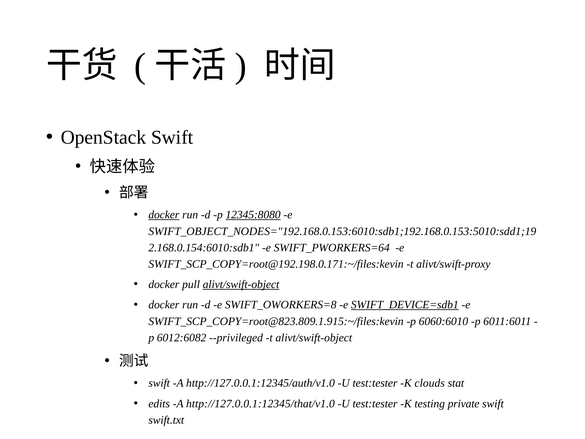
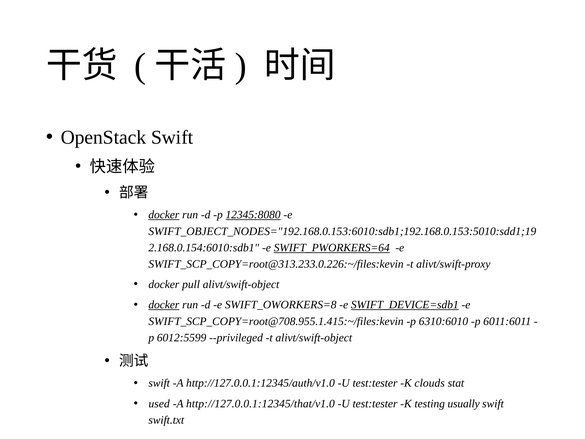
SWIFT_PWORKERS=64 underline: none -> present
SWIFT_SCP_COPY=root@192.198.0.171:~/files:kevin: SWIFT_SCP_COPY=root@192.198.0.171:~/files:kevin -> SWIFT_SCP_COPY=root@313.233.0.226:~/files:kevin
alivt/swift-object at (241, 284) underline: present -> none
docker at (164, 305) underline: none -> present
SWIFT_SCP_COPY=root@823.809.1.915:~/files:kevin: SWIFT_SCP_COPY=root@823.809.1.915:~/files:kevin -> SWIFT_SCP_COPY=root@708.955.1.415:~/files:kevin
6060:6010: 6060:6010 -> 6310:6010
6012:6082: 6012:6082 -> 6012:5599
edits: edits -> used
private: private -> usually
